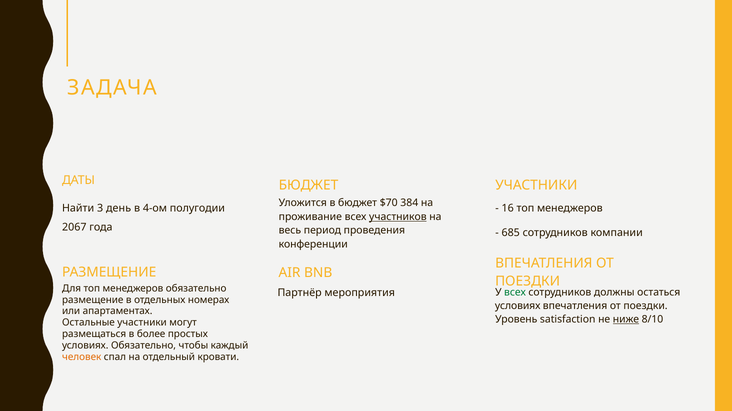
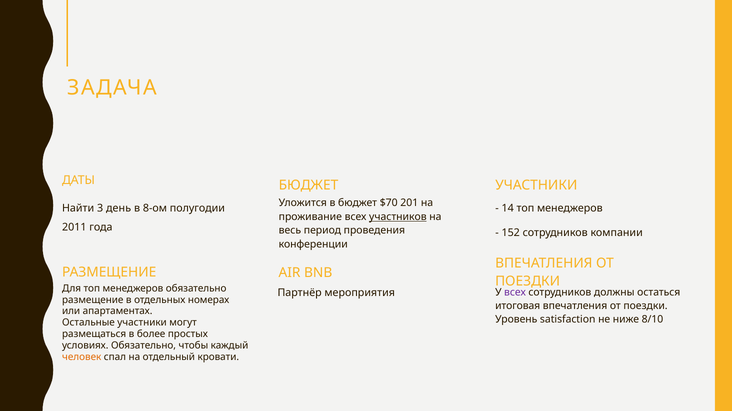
384: 384 -> 201
4-ом: 4-ом -> 8-ом
16: 16 -> 14
2067: 2067 -> 2011
685: 685 -> 152
всех at (515, 293) colour: green -> purple
условиях at (518, 306): условиях -> итоговая
ниже underline: present -> none
